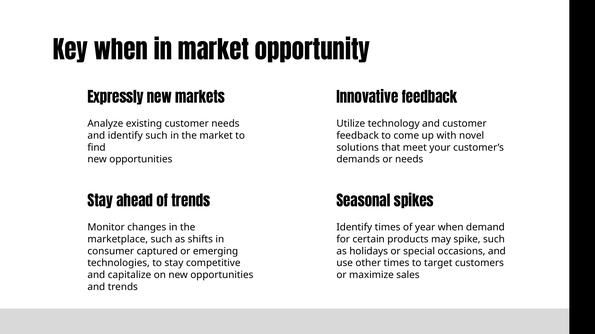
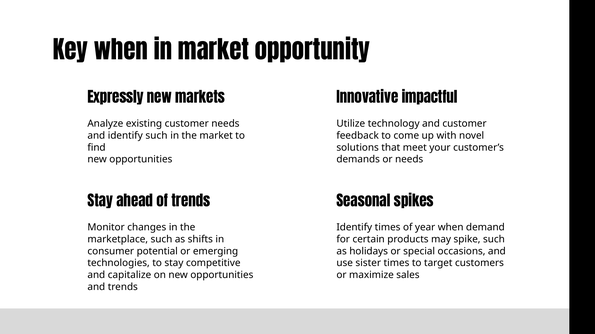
Innovative feedback: feedback -> impactful
captured: captured -> potential
other: other -> sister
